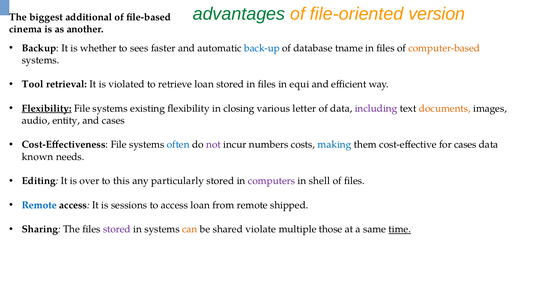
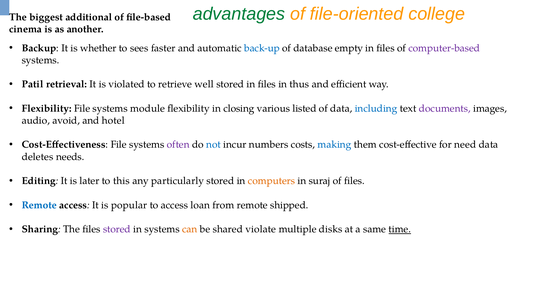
version: version -> college
tname: tname -> empty
computer-based colour: orange -> purple
Tool: Tool -> Patil
retrieve loan: loan -> well
equi: equi -> thus
Flexibility at (47, 108) underline: present -> none
existing: existing -> module
letter: letter -> listed
including colour: purple -> blue
documents colour: orange -> purple
entity: entity -> avoid
and cases: cases -> hotel
often colour: blue -> purple
not colour: purple -> blue
for cases: cases -> need
known: known -> deletes
over: over -> later
computers colour: purple -> orange
shell: shell -> suraj
sessions: sessions -> popular
those: those -> disks
